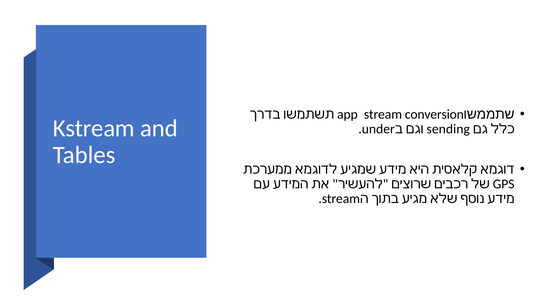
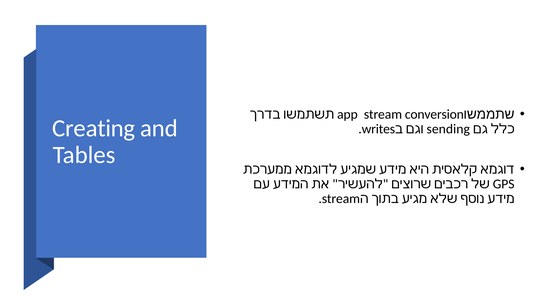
Kstream: Kstream -> Creating
under: under -> writes
